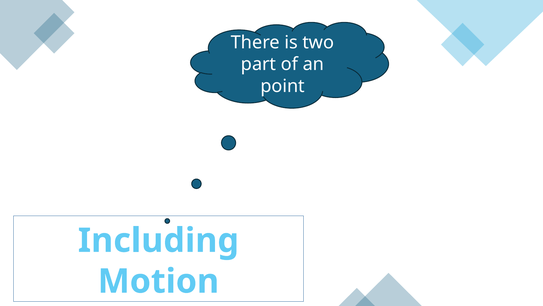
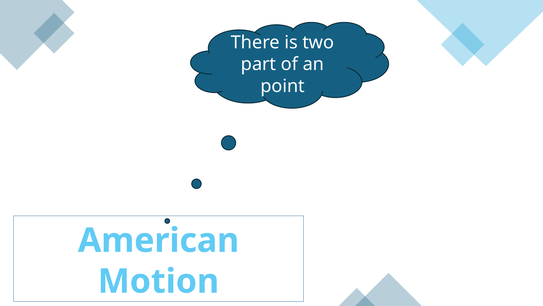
Including: Including -> American
